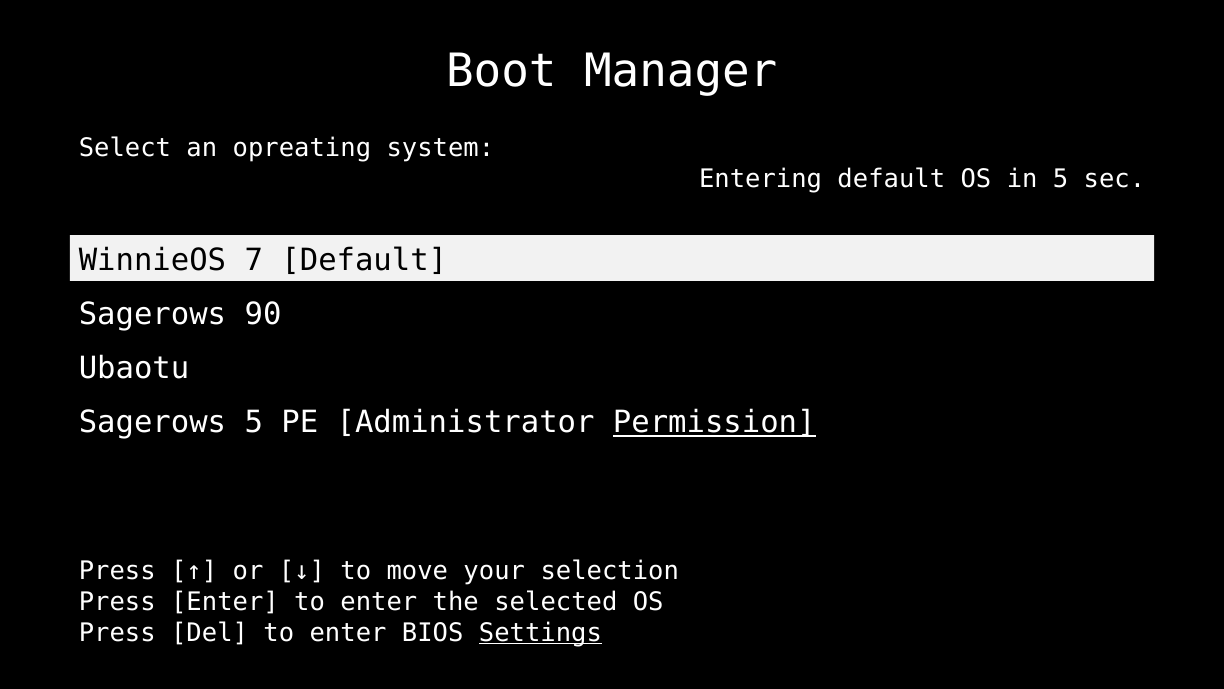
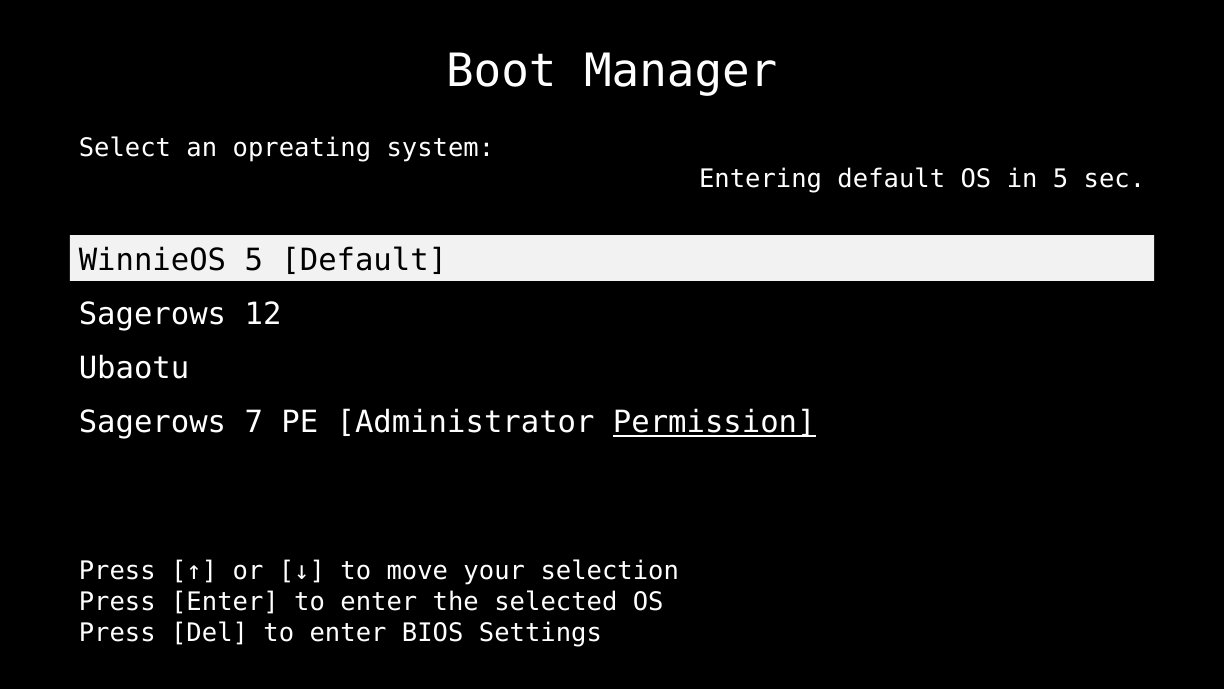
WinnieOS 7: 7 -> 5
90: 90 -> 12
Sagerows 5: 5 -> 7
Settings underline: present -> none
